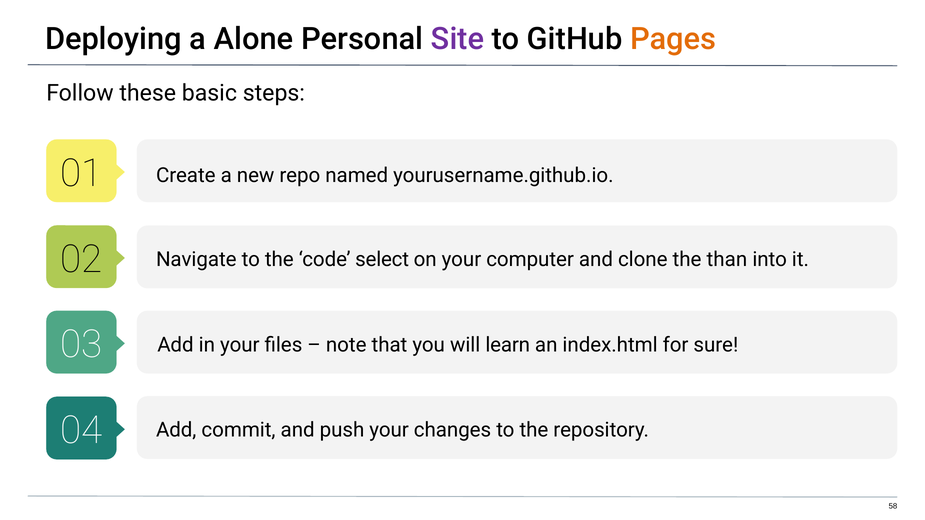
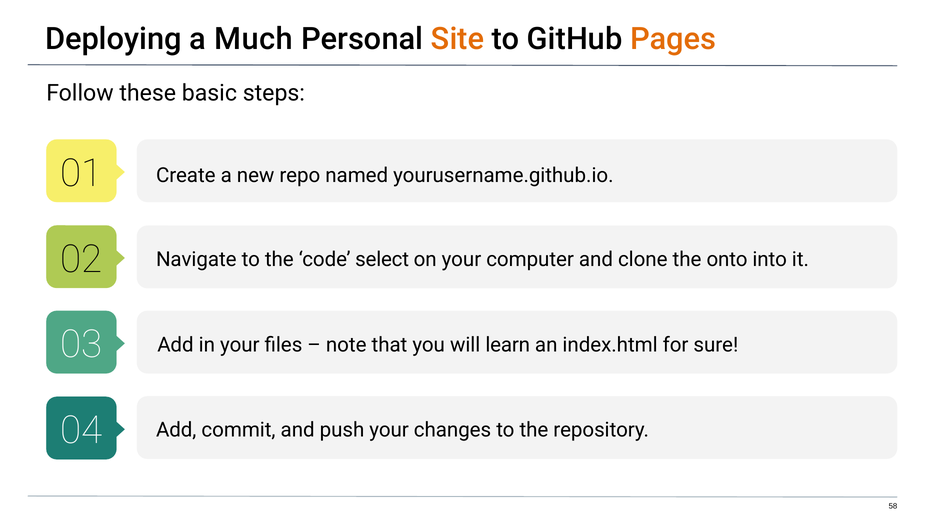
Alone: Alone -> Much
Site colour: purple -> orange
than: than -> onto
